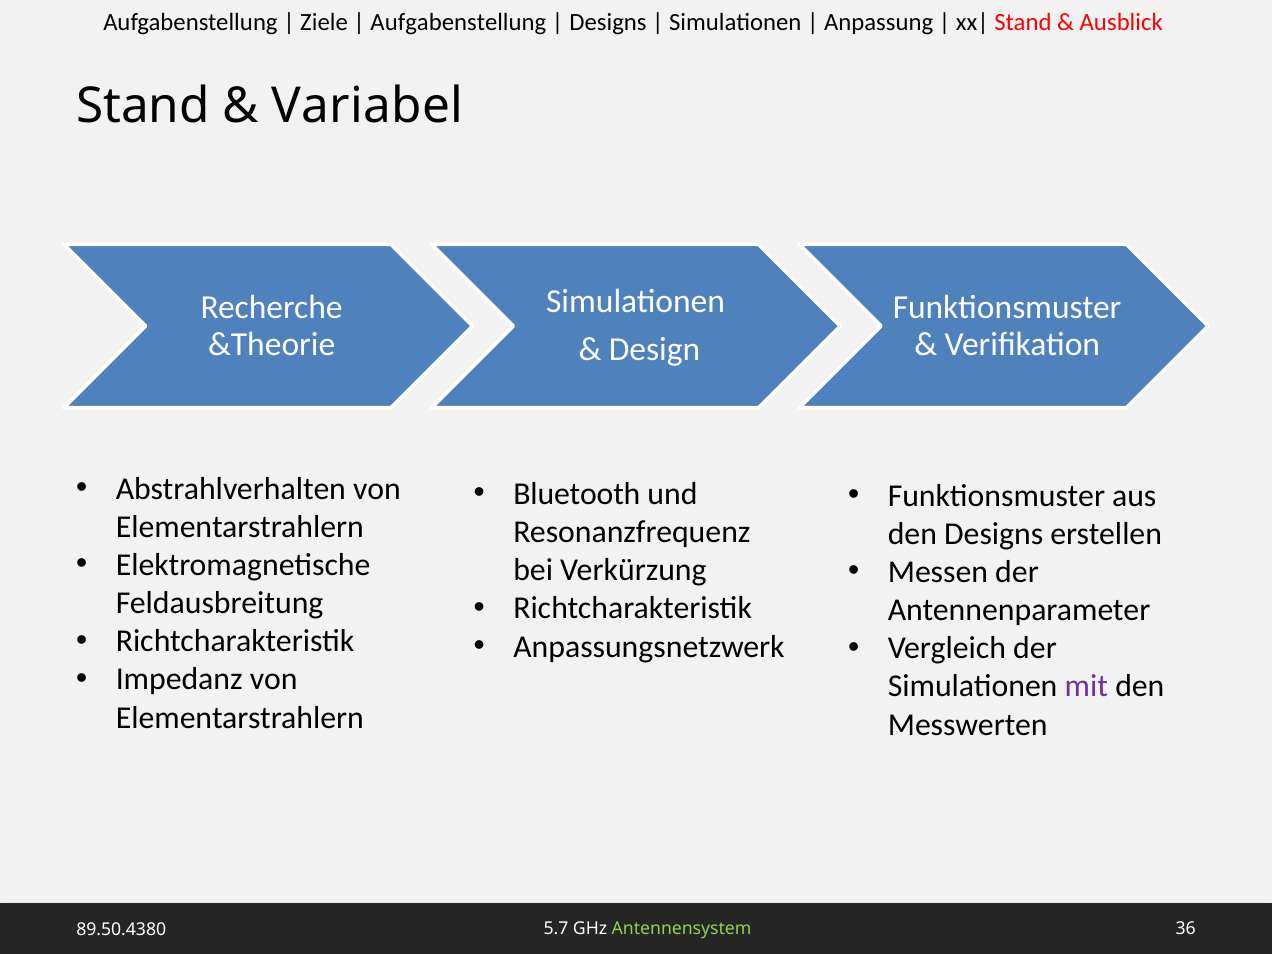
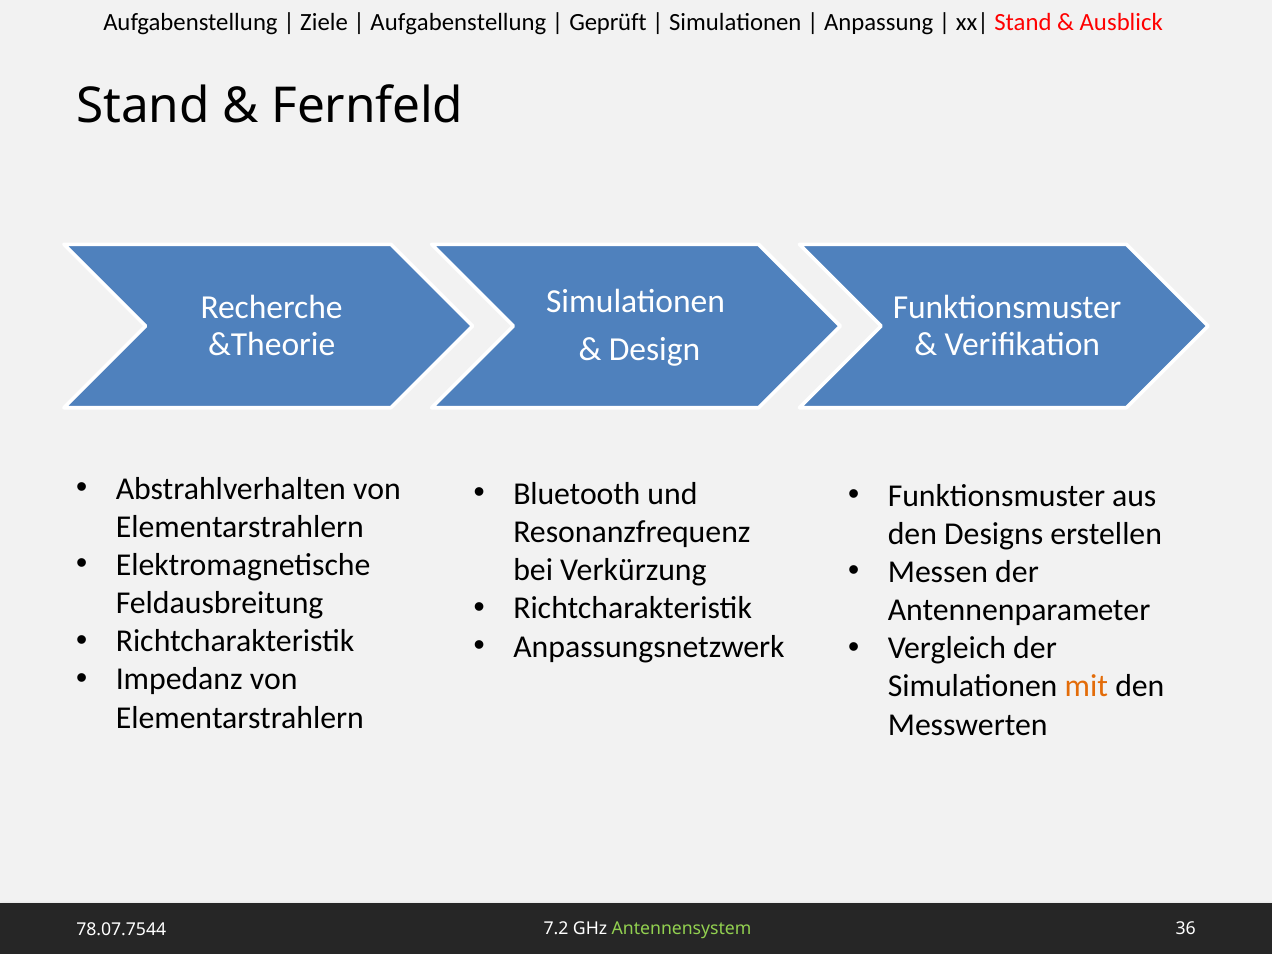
Designs at (608, 23): Designs -> Geprüft
Variabel: Variabel -> Fernfeld
mit colour: purple -> orange
5.7: 5.7 -> 7.2
89.50.4380: 89.50.4380 -> 78.07.7544
